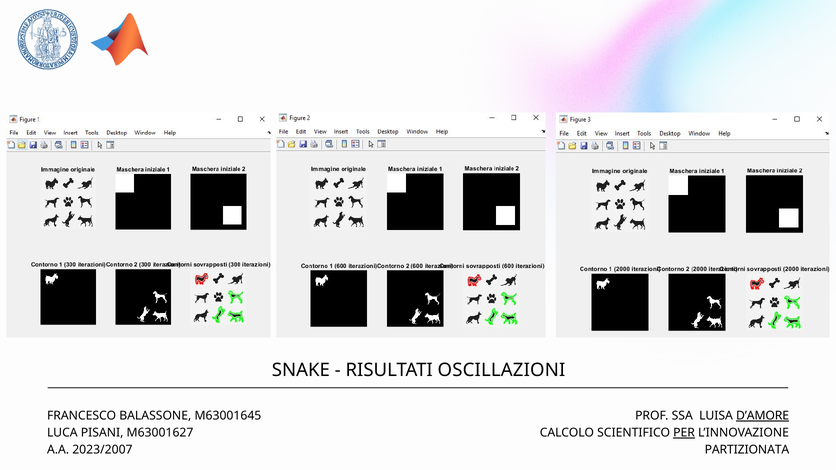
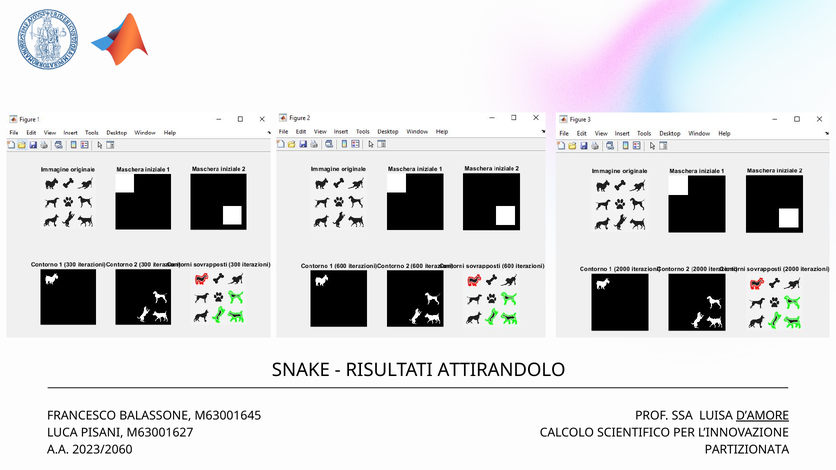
OSCILLAZIONI: OSCILLAZIONI -> ATTIRANDOLO
PER underline: present -> none
2023/2007: 2023/2007 -> 2023/2060
